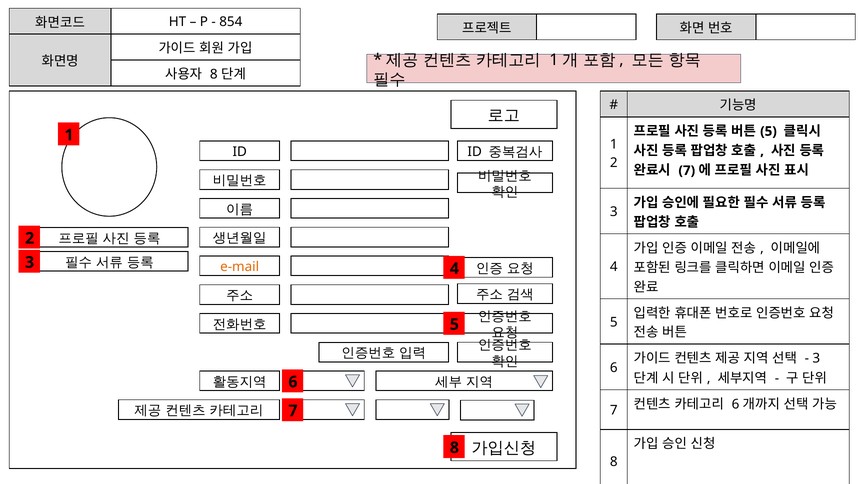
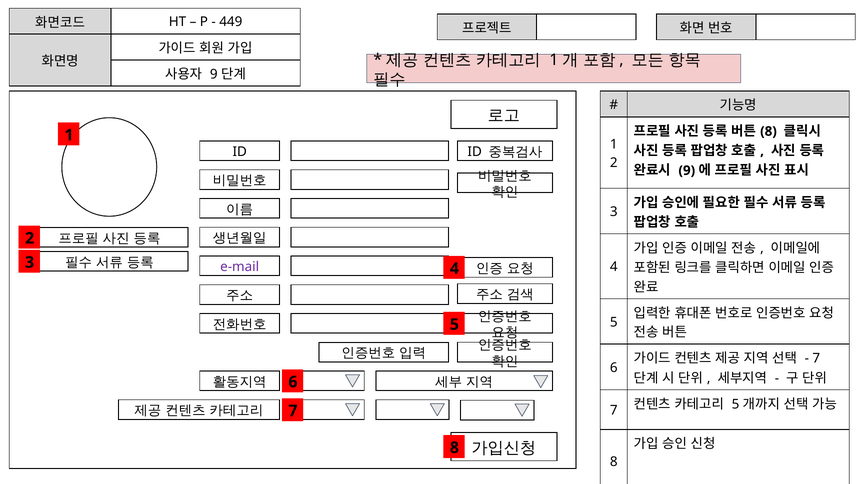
854: 854 -> 449
8 at (214, 74): 8 -> 9
5 at (768, 131): 5 -> 8
7 at (687, 170): 7 -> 9
e-mail colour: orange -> purple
3 at (816, 358): 3 -> 7
6 at (735, 404): 6 -> 5
